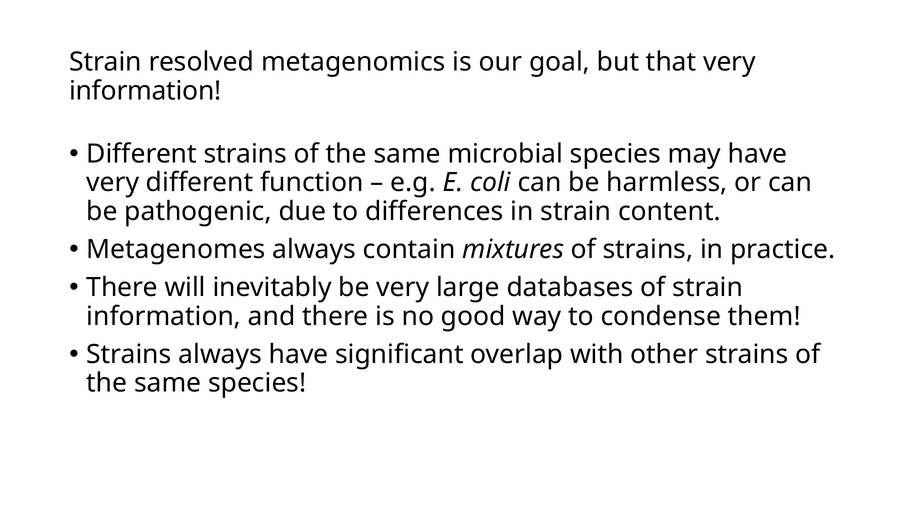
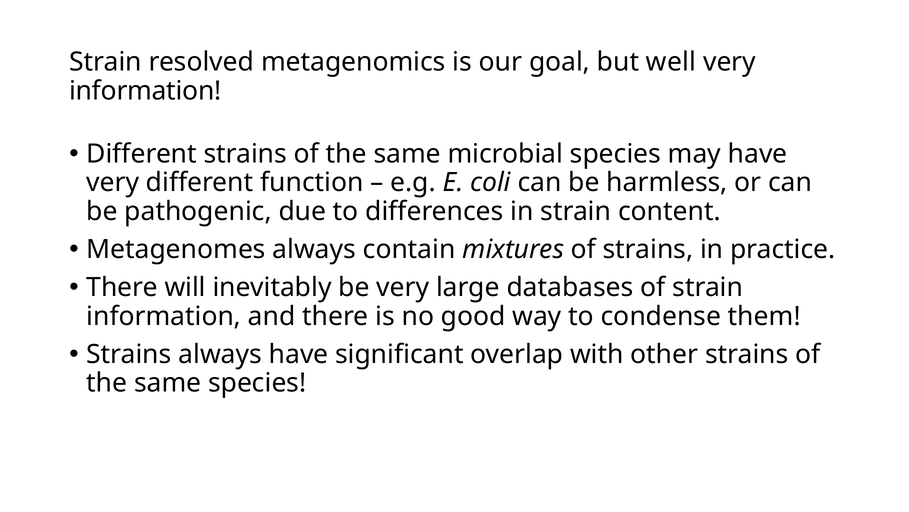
that: that -> well
